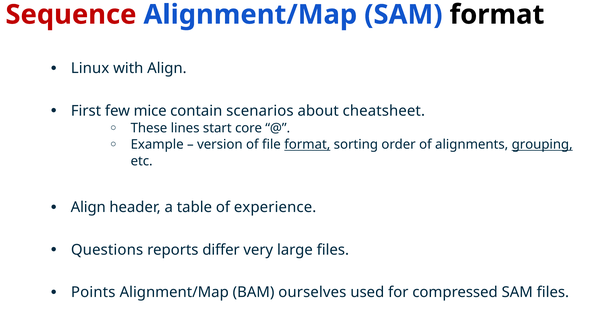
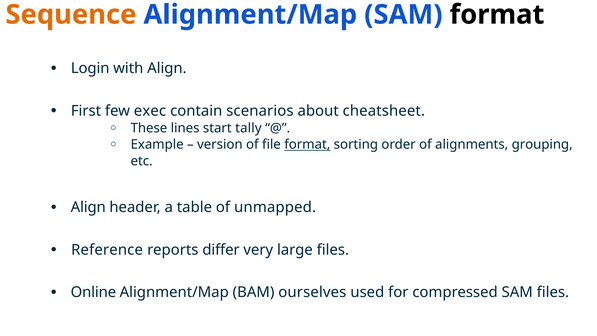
Sequence colour: red -> orange
Linux: Linux -> Login
mice: mice -> exec
core: core -> tally
grouping underline: present -> none
experience: experience -> unmapped
Questions: Questions -> Reference
Points: Points -> Online
